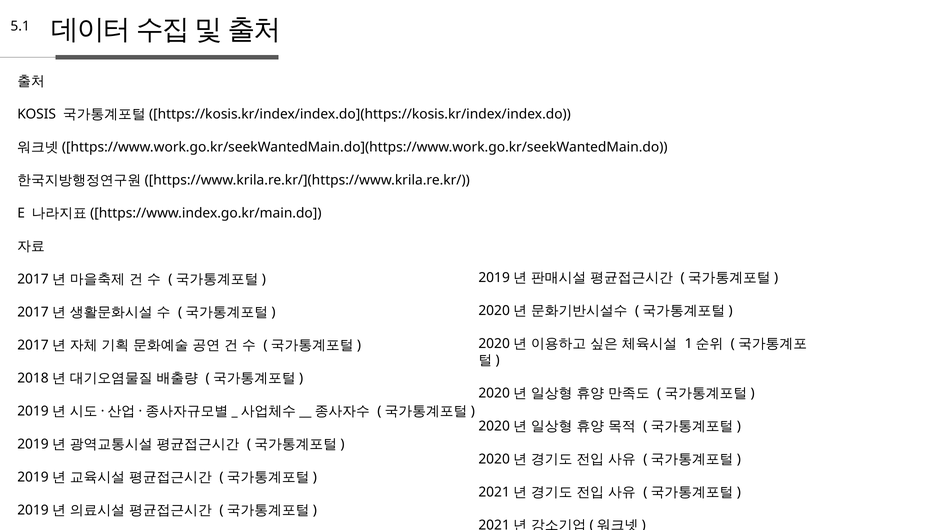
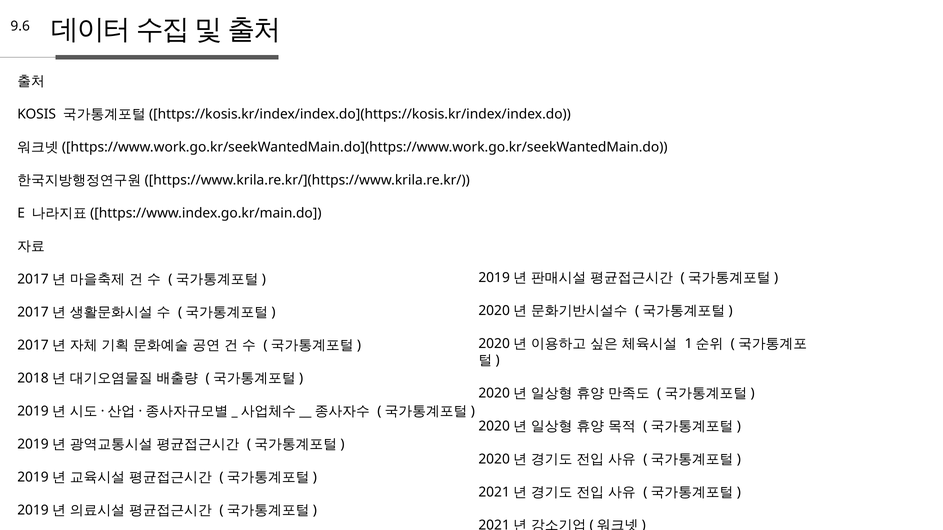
5.1: 5.1 -> 9.6
